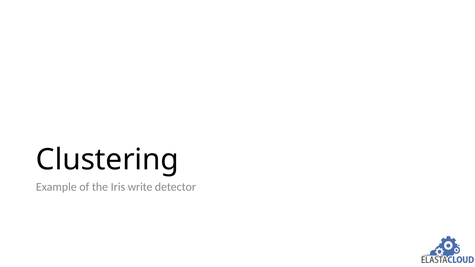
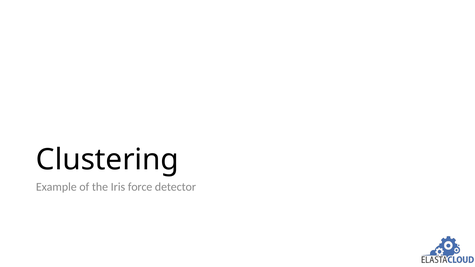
write: write -> force
